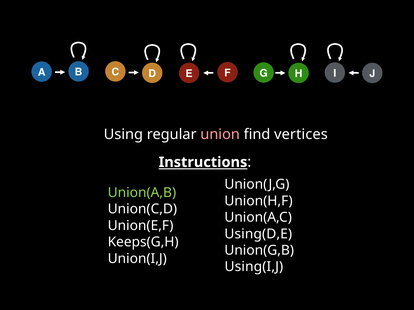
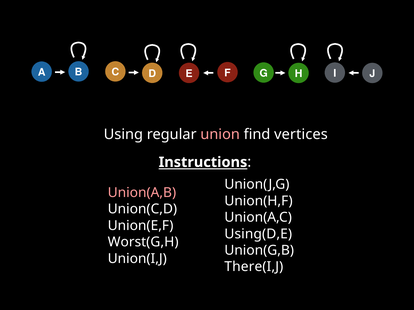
Union(A,B colour: light green -> pink
Keeps(G,H: Keeps(G,H -> Worst(G,H
Using(I,J: Using(I,J -> There(I,J
